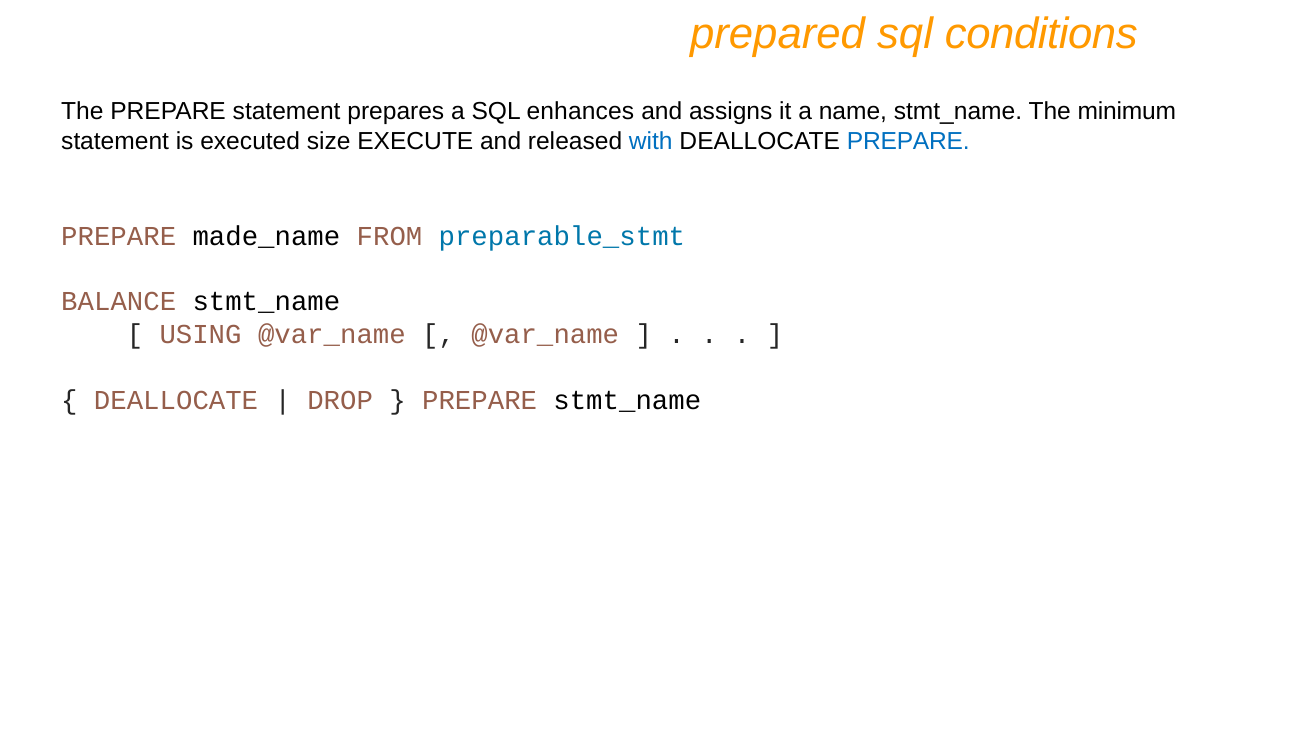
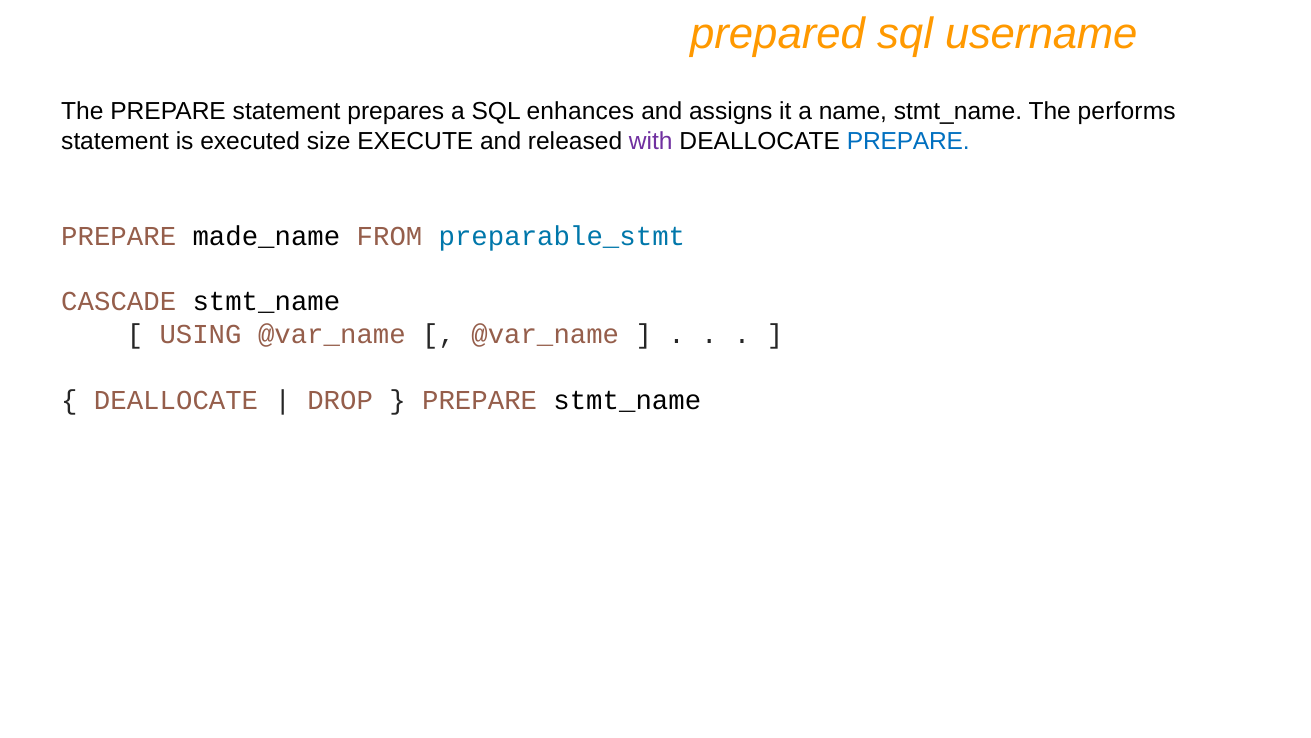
conditions: conditions -> username
minimum: minimum -> performs
with colour: blue -> purple
BALANCE: BALANCE -> CASCADE
